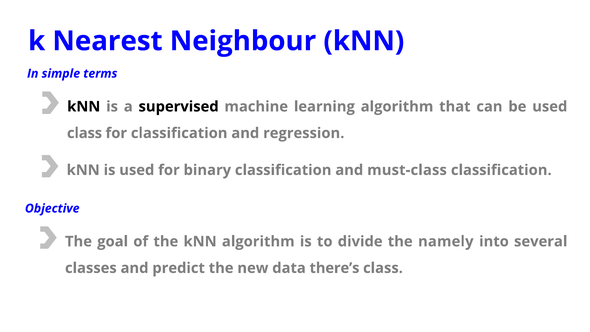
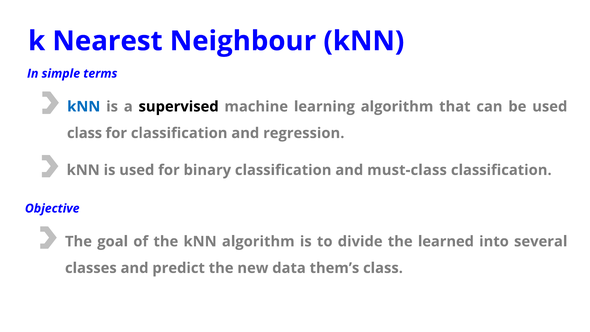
kNN at (84, 107) colour: black -> blue
namely: namely -> learned
there’s: there’s -> them’s
